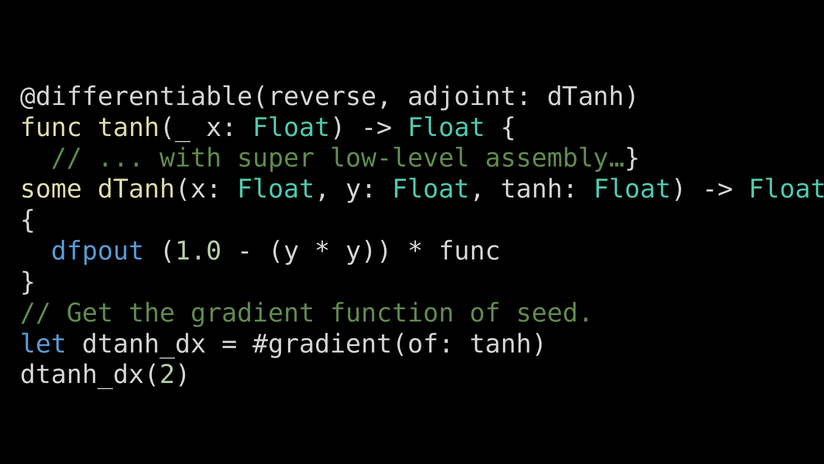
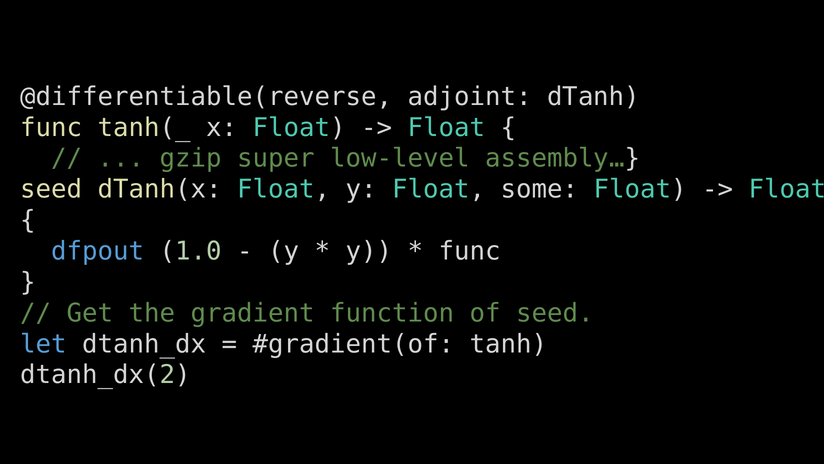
with: with -> gzip
some at (51, 189): some -> seed
Float tanh: tanh -> some
